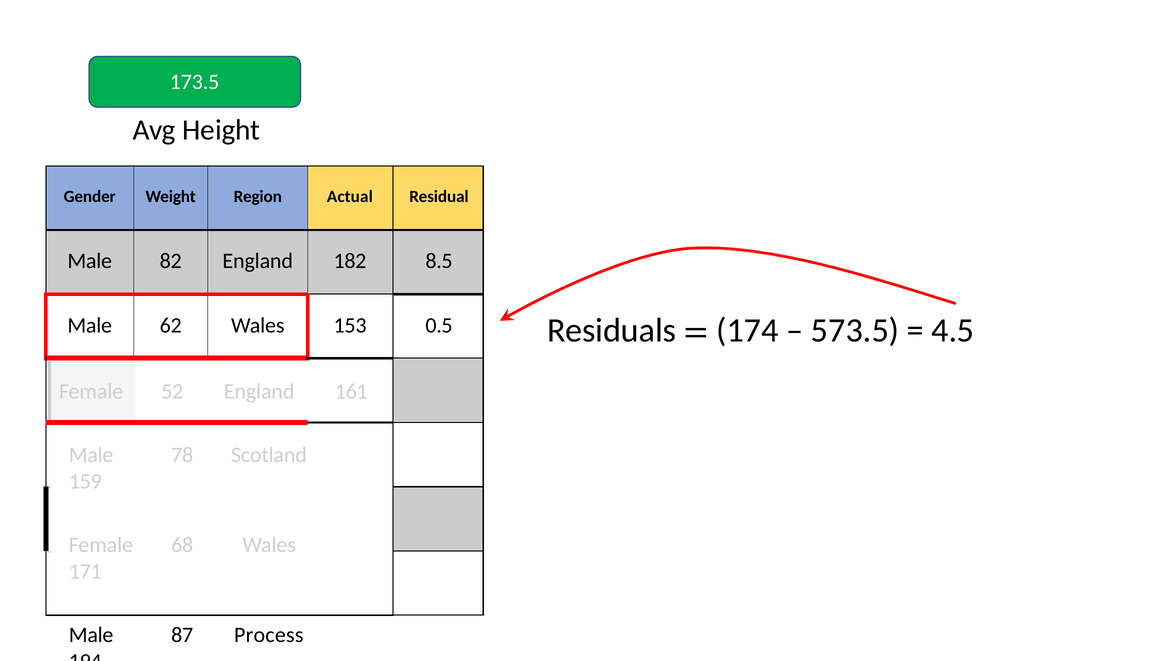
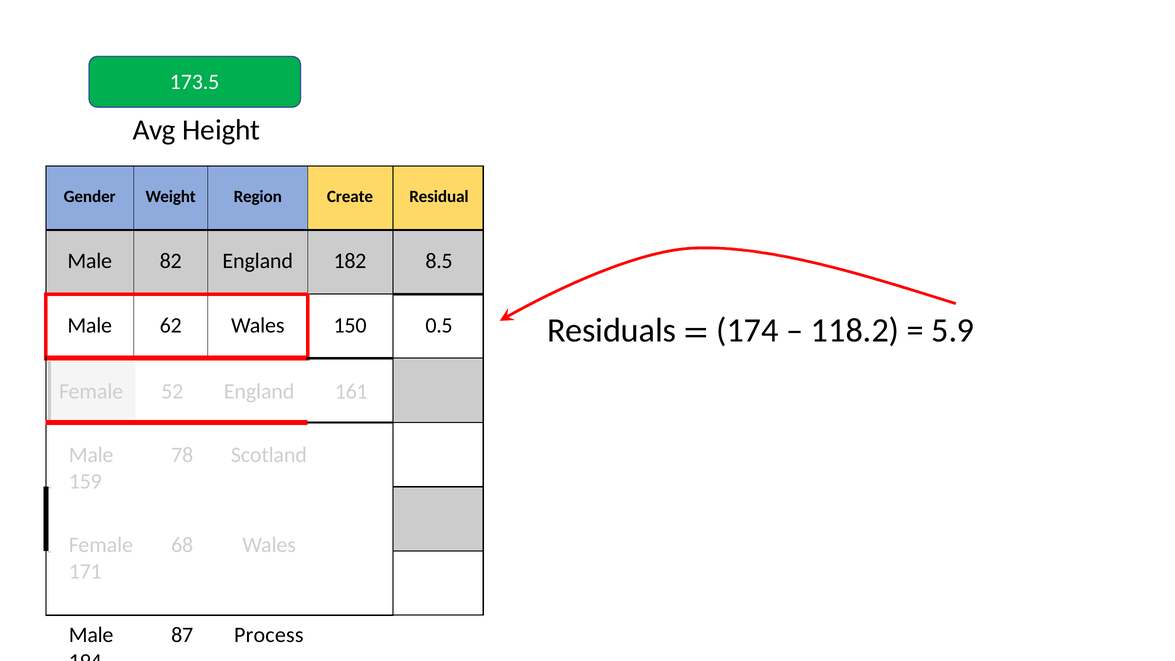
Actual: Actual -> Create
573.5: 573.5 -> 118.2
4.5: 4.5 -> 5.9
153: 153 -> 150
